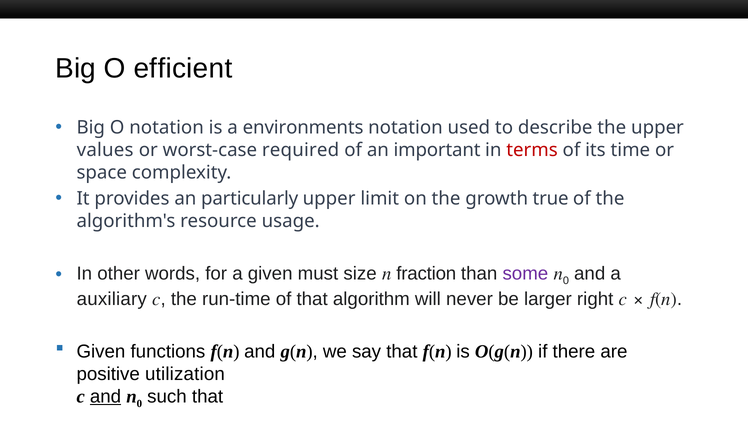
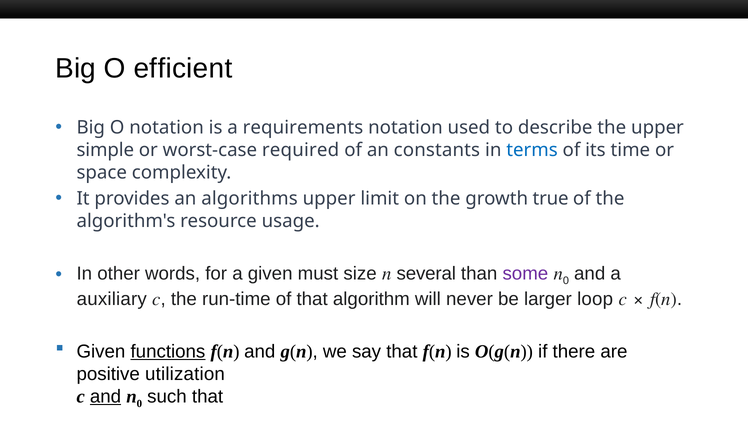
environments: environments -> requirements
values: values -> simple
important: important -> constants
terms colour: red -> blue
particularly: particularly -> algorithms
fraction: fraction -> several
right: right -> loop
functions underline: none -> present
